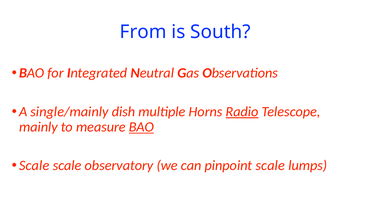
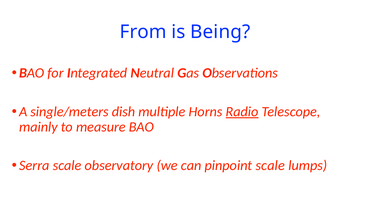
South: South -> Being
single/mainly: single/mainly -> single/meters
BAO at (141, 127) underline: present -> none
Scale at (34, 166): Scale -> Serra
